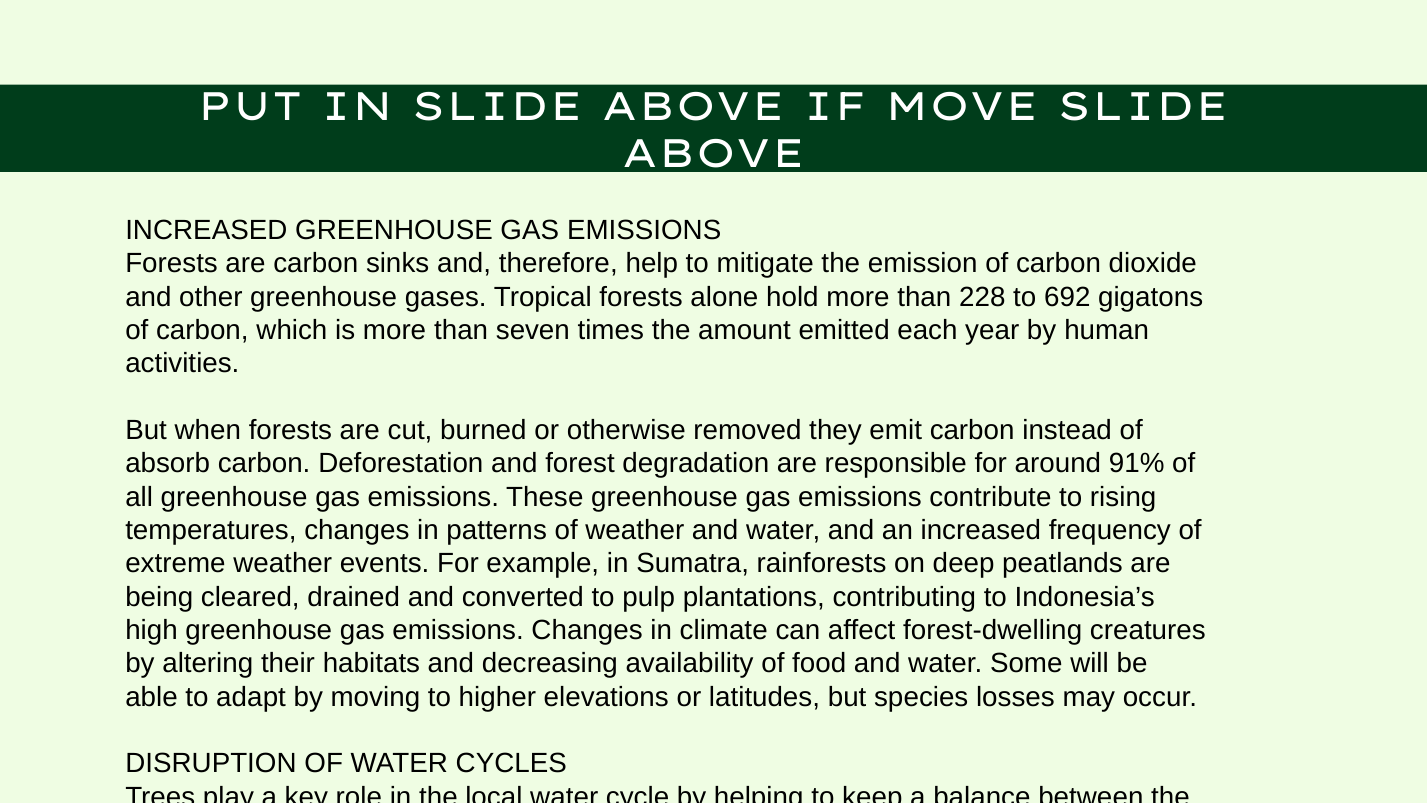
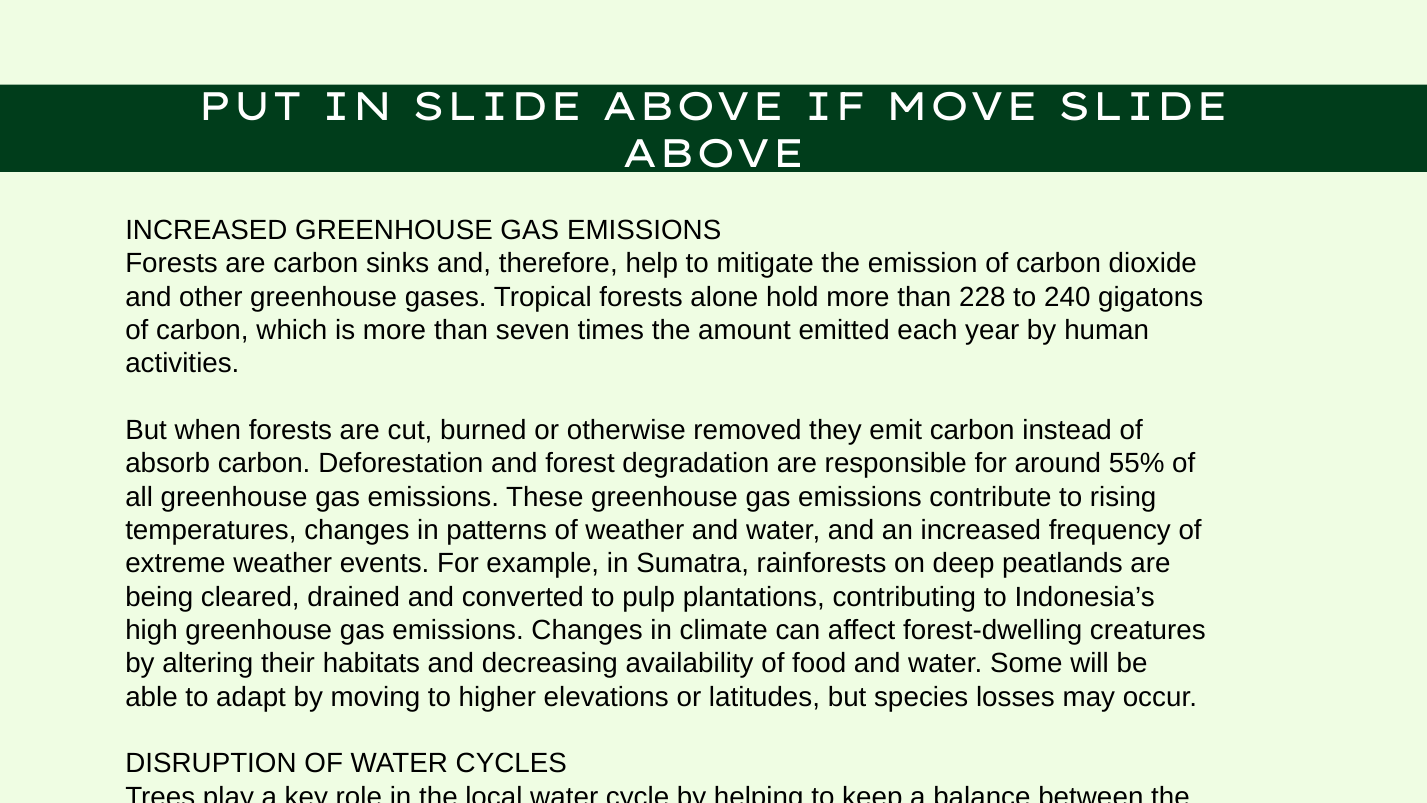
692: 692 -> 240
91%: 91% -> 55%
